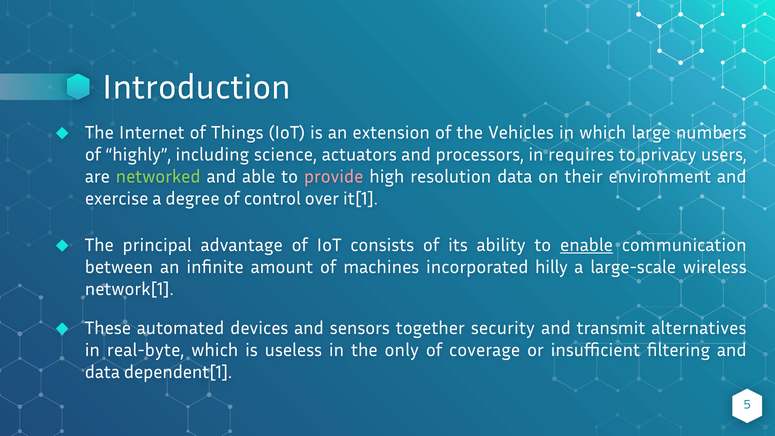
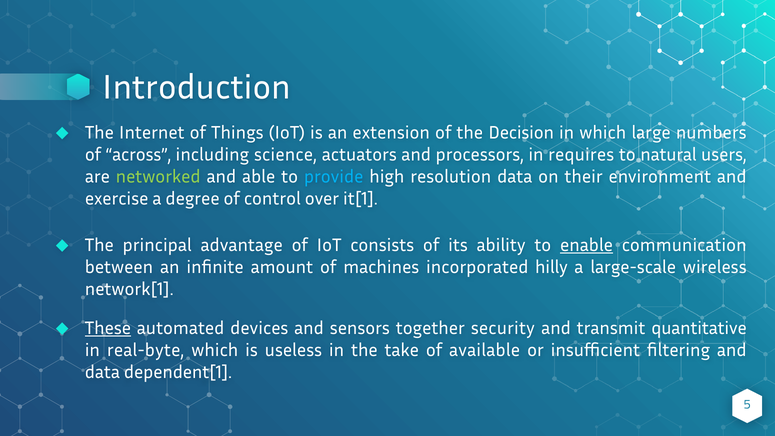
Vehicles: Vehicles -> Decision
highly: highly -> across
privacy: privacy -> natural
provide colour: pink -> light blue
These underline: none -> present
alternatives: alternatives -> quantitative
only: only -> take
coverage: coverage -> available
